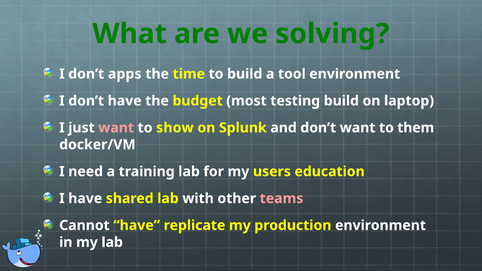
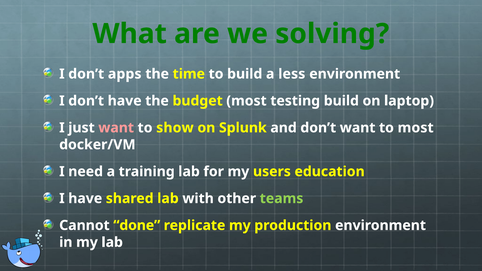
tool: tool -> less
to them: them -> most
teams colour: pink -> light green
Cannot have: have -> done
